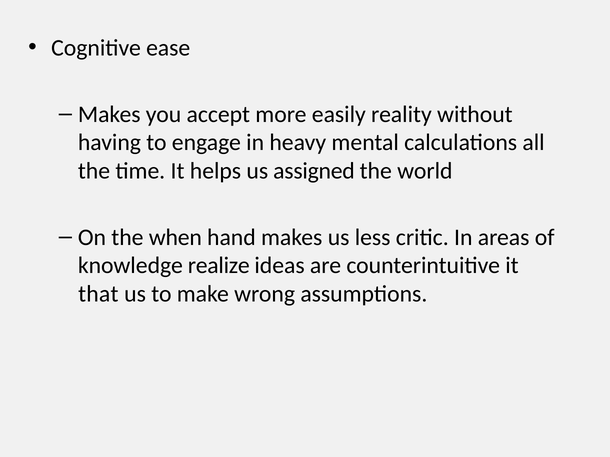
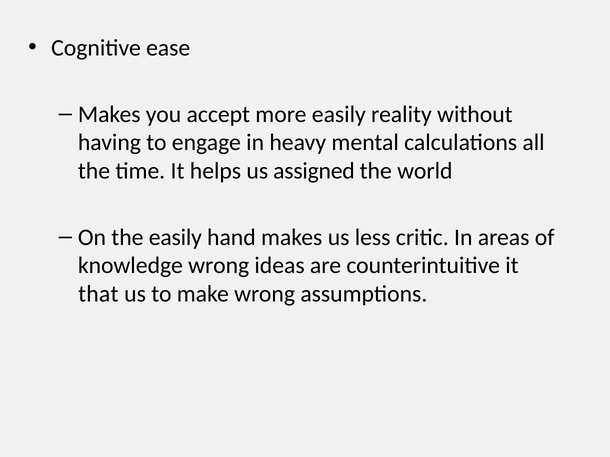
the when: when -> easily
knowledge realize: realize -> wrong
